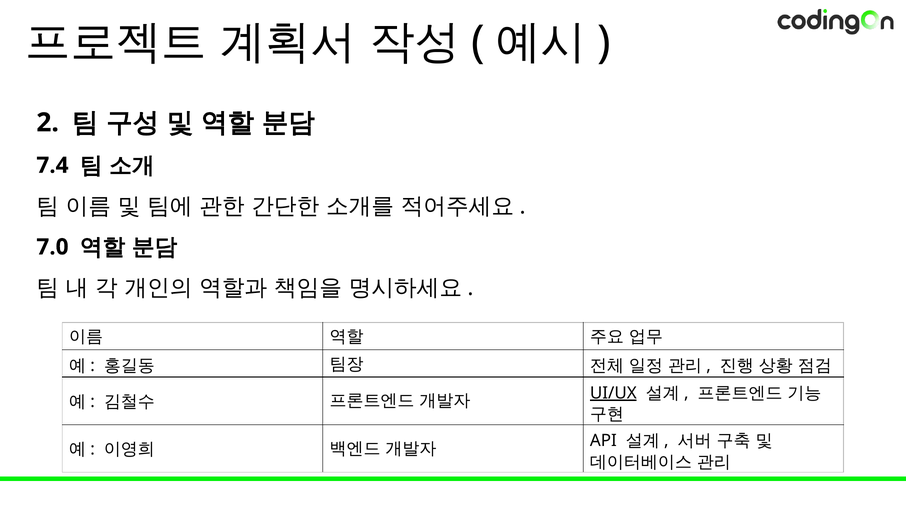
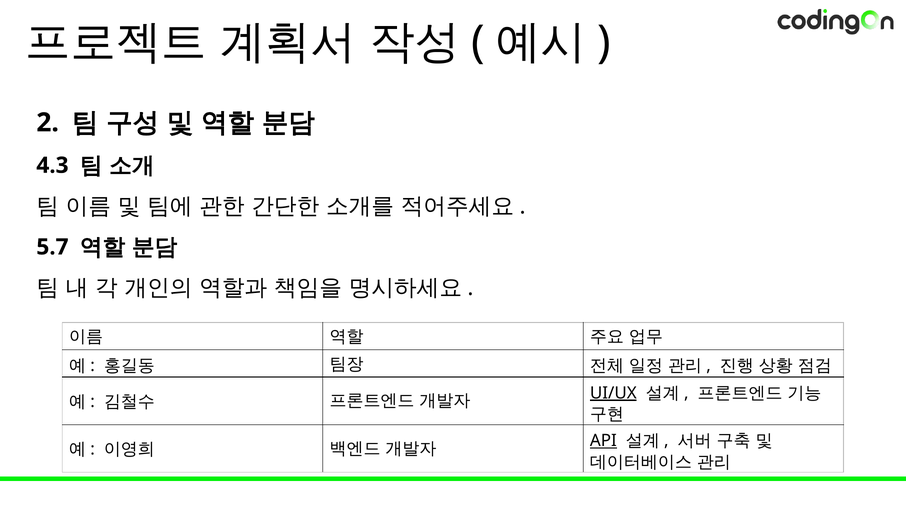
7.4: 7.4 -> 4.3
7.0: 7.0 -> 5.7
API underline: none -> present
